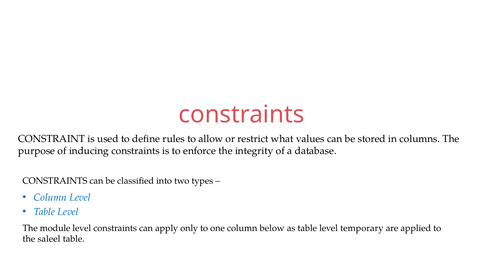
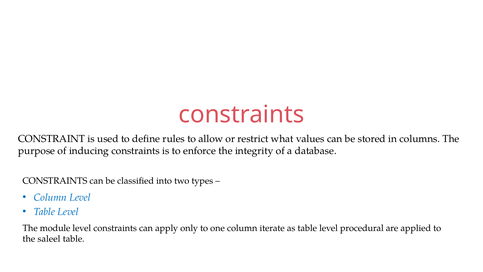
below: below -> iterate
temporary: temporary -> procedural
